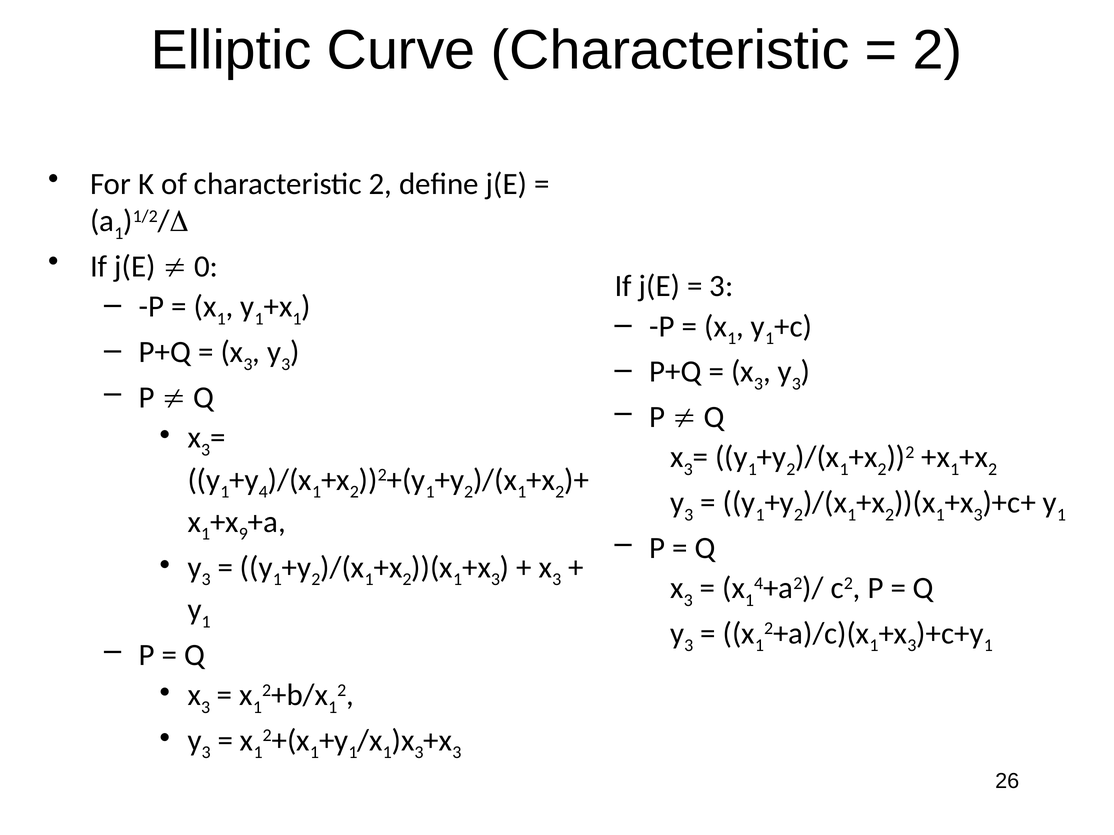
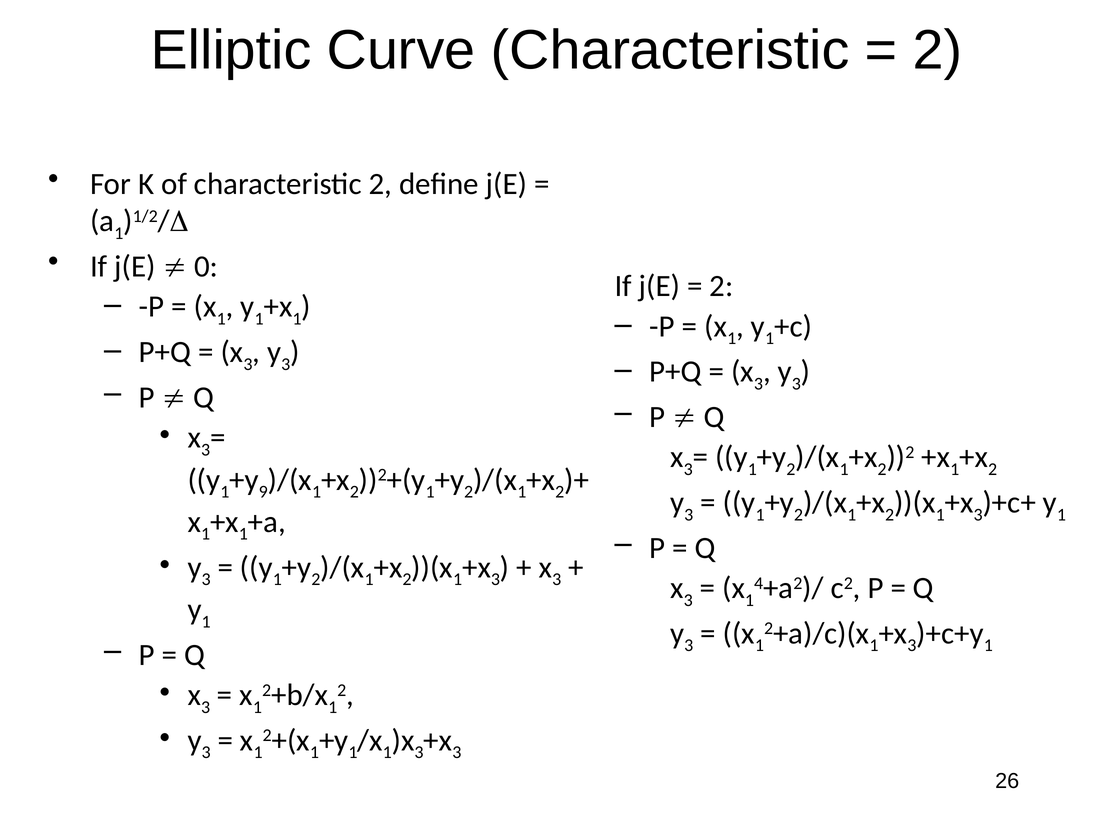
3 at (721, 286): 3 -> 2
4: 4 -> 9
9 at (243, 534): 9 -> 1
